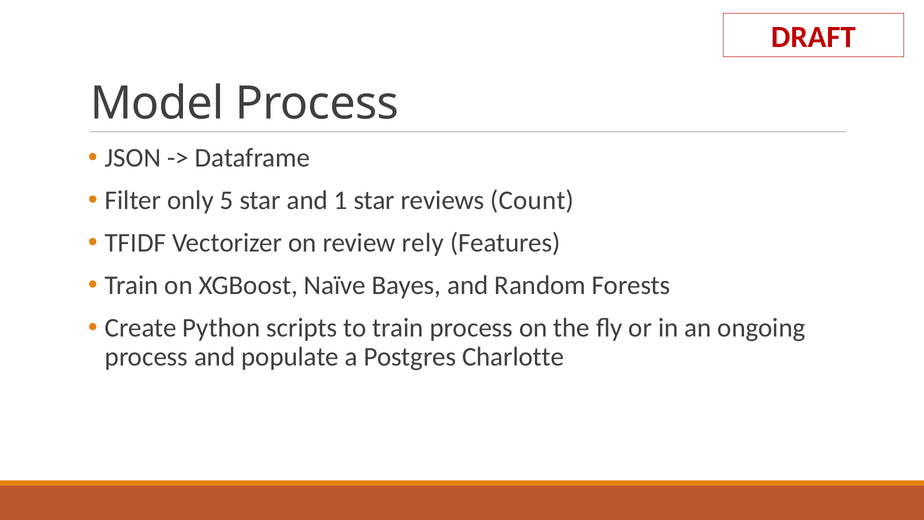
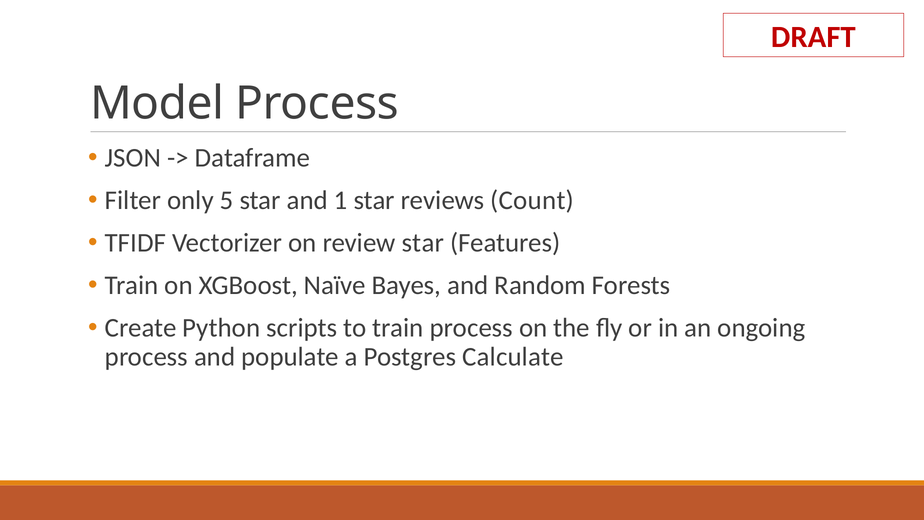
review rely: rely -> star
Charlotte: Charlotte -> Calculate
